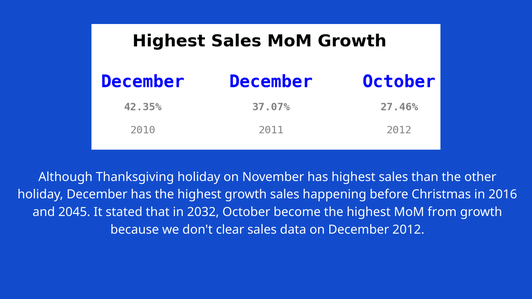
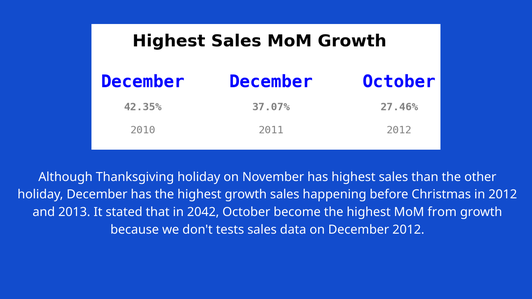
in 2016: 2016 -> 2012
2045: 2045 -> 2013
2032: 2032 -> 2042
clear: clear -> tests
